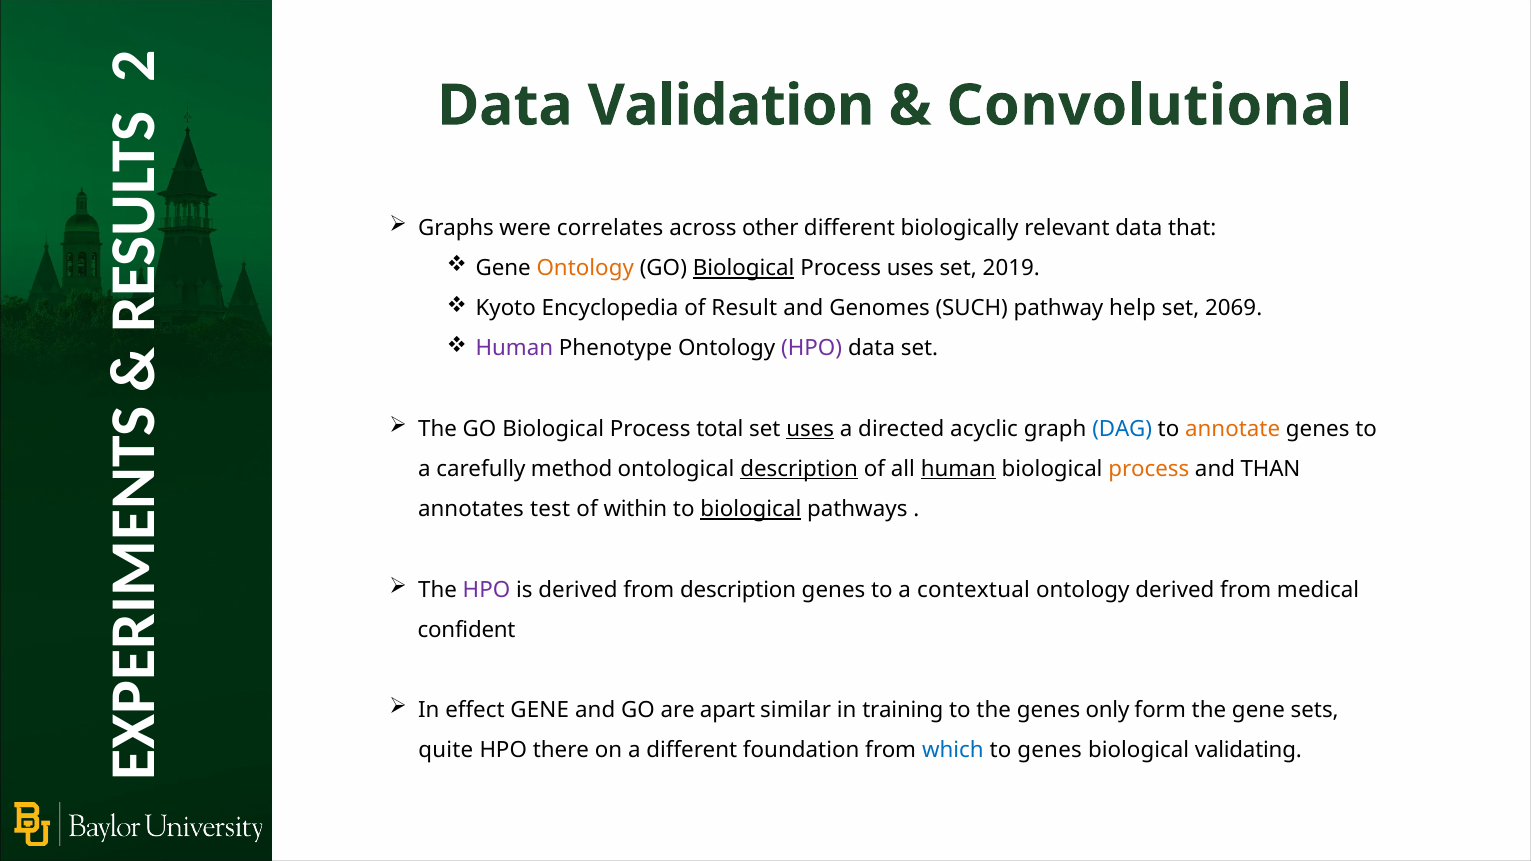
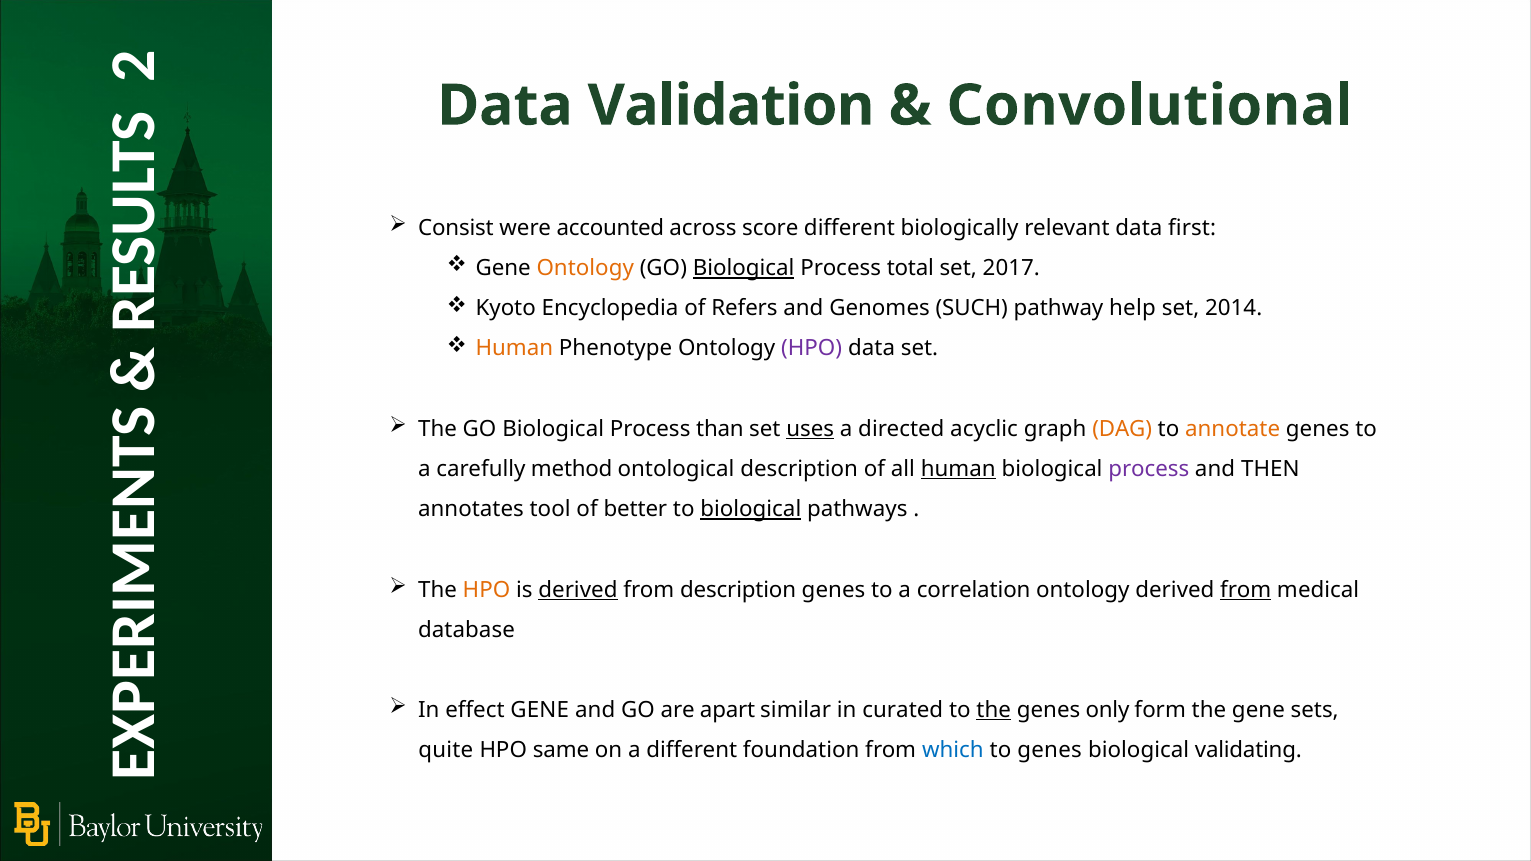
Graphs: Graphs -> Consist
correlates: correlates -> accounted
other: other -> score
that: that -> first
Process uses: uses -> total
2019: 2019 -> 2017
Result: Result -> Refers
2069: 2069 -> 2014
Human at (514, 349) colour: purple -> orange
total: total -> than
DAG colour: blue -> orange
description at (799, 469) underline: present -> none
process at (1149, 469) colour: orange -> purple
THAN: THAN -> THEN
test: test -> tool
within: within -> better
HPO at (486, 590) colour: purple -> orange
derived at (578, 590) underline: none -> present
contextual: contextual -> correlation
from at (1246, 590) underline: none -> present
confident: confident -> database
training: training -> curated
the at (994, 710) underline: none -> present
there: there -> same
